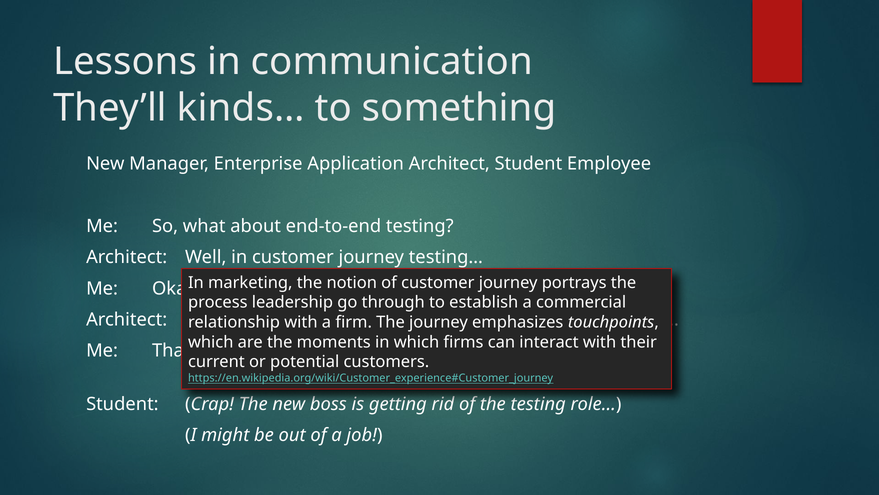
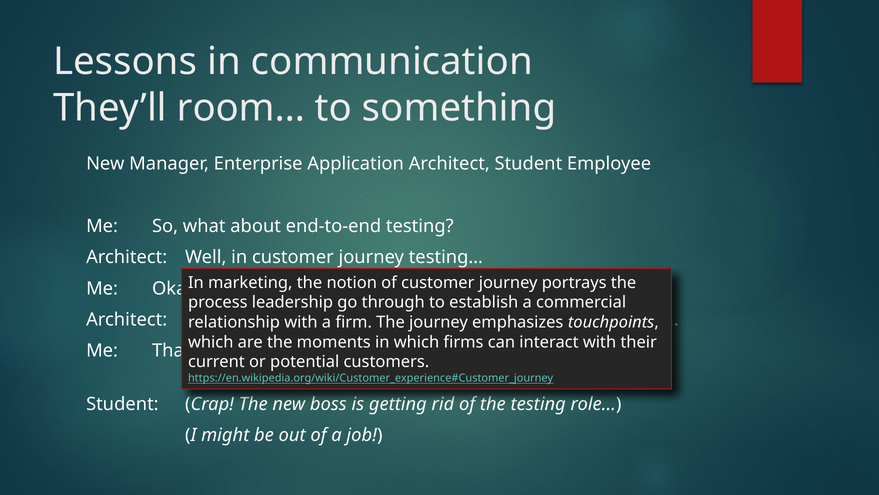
kinds…: kinds… -> room…
